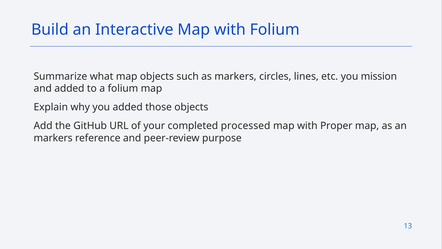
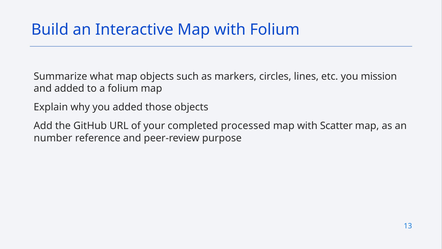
Proper: Proper -> Scatter
markers at (53, 138): markers -> number
